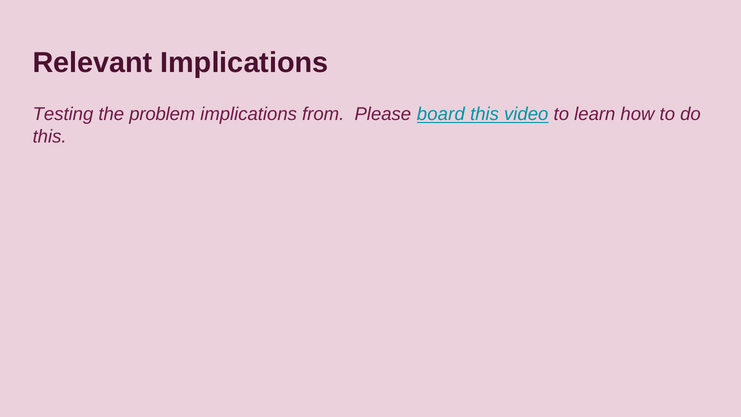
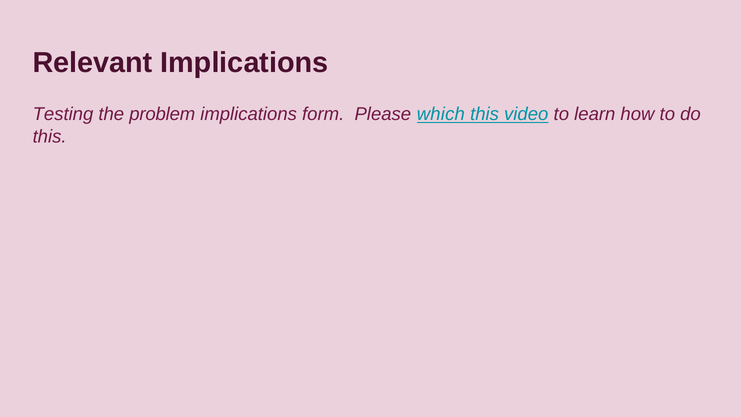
from: from -> form
board: board -> which
